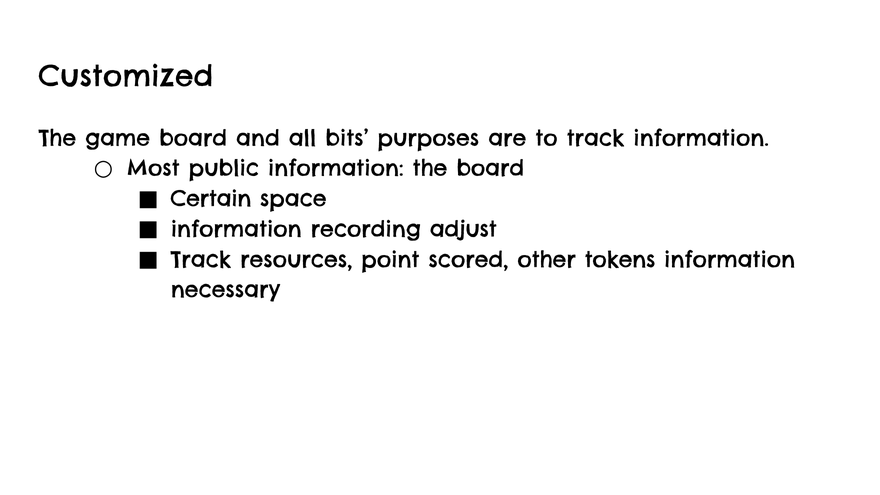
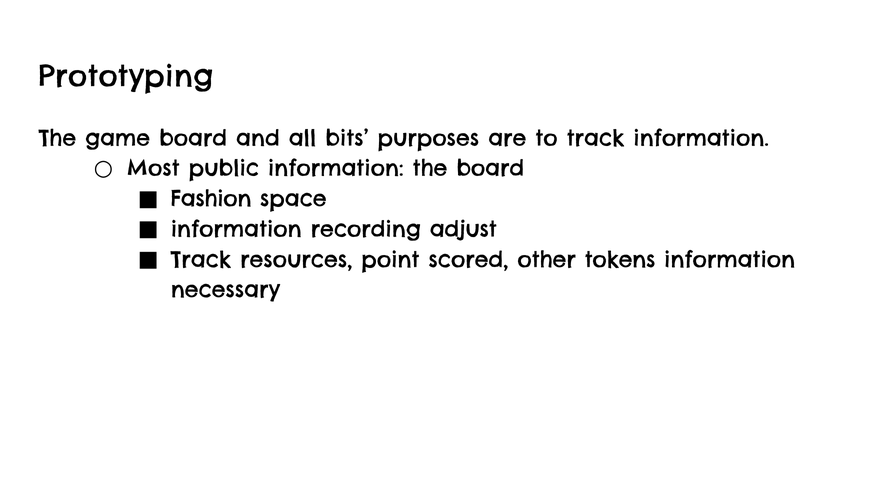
Customized: Customized -> Prototyping
Certain: Certain -> Fashion
